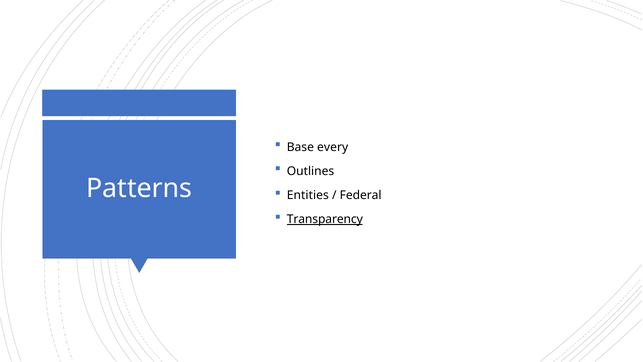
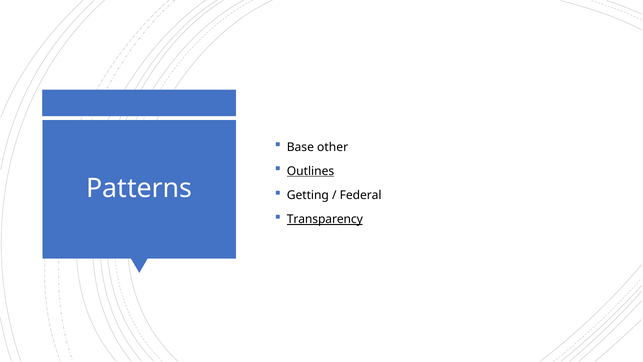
every: every -> other
Outlines underline: none -> present
Entities: Entities -> Getting
